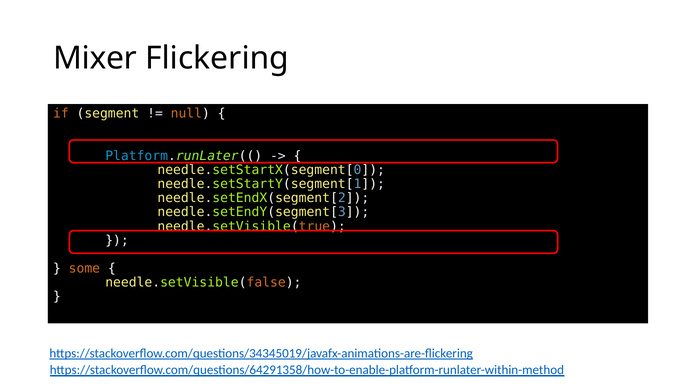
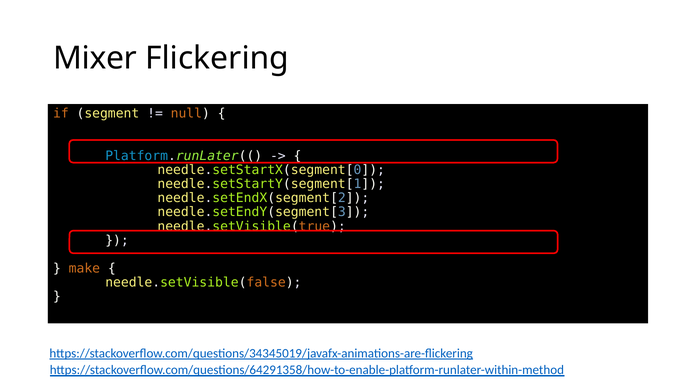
some: some -> make
